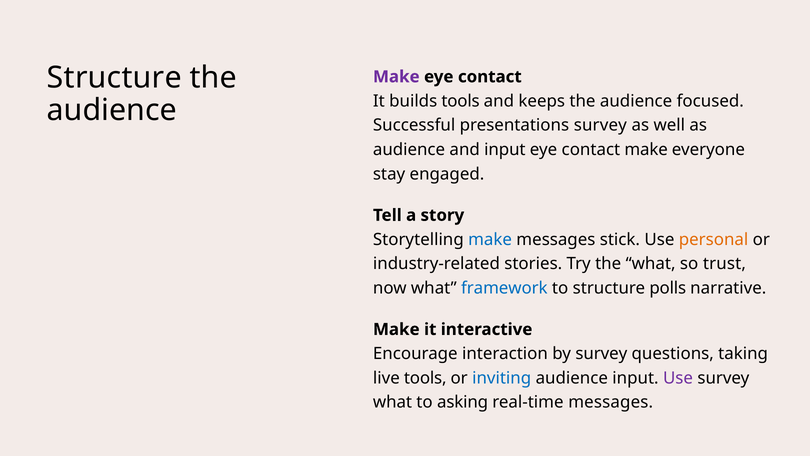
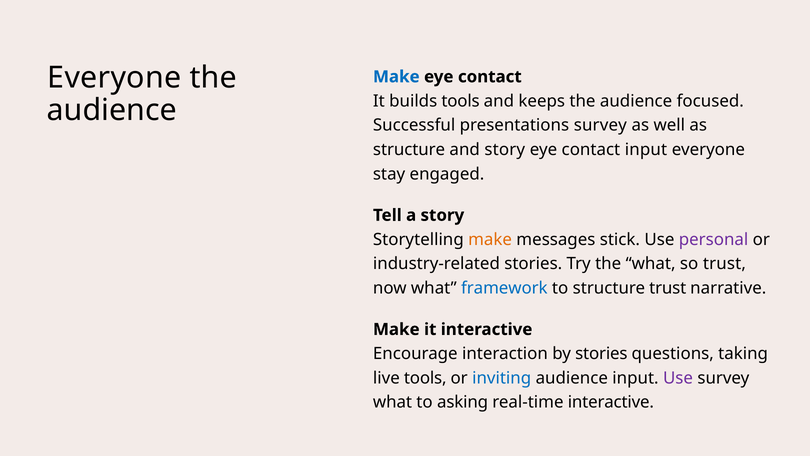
Structure at (114, 78): Structure -> Everyone
Make at (396, 77) colour: purple -> blue
audience at (409, 150): audience -> structure
and input: input -> story
contact make: make -> input
make at (490, 239) colour: blue -> orange
personal colour: orange -> purple
structure polls: polls -> trust
by survey: survey -> stories
real-time messages: messages -> interactive
